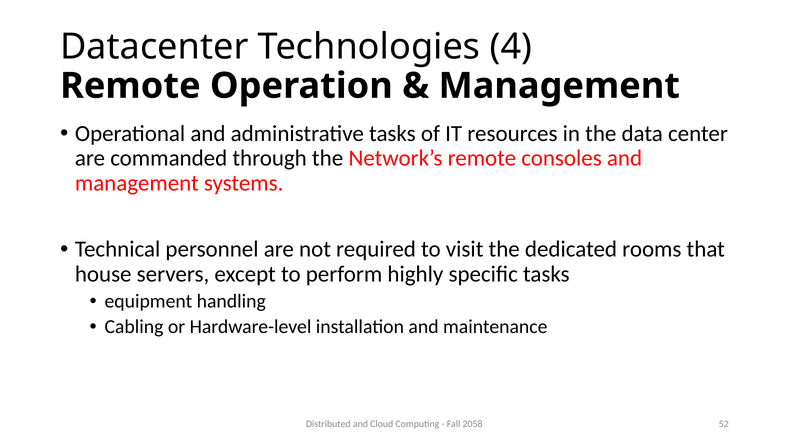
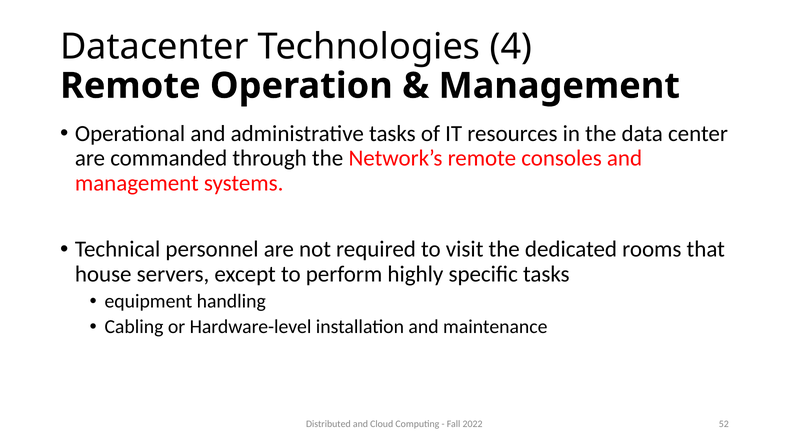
2058: 2058 -> 2022
